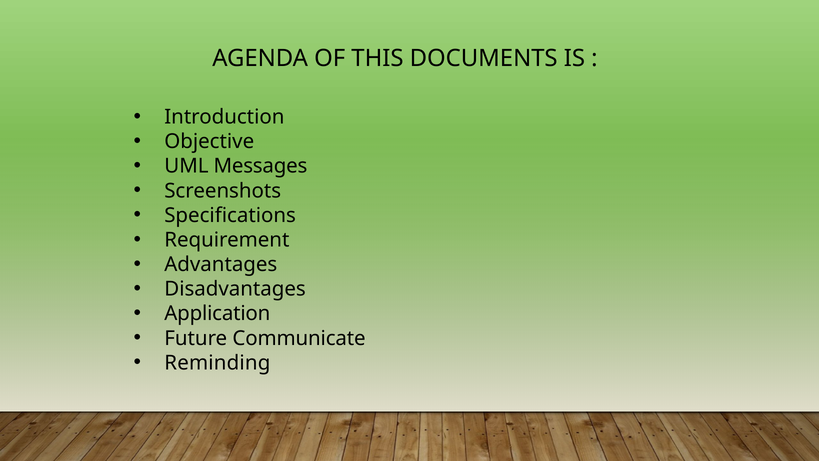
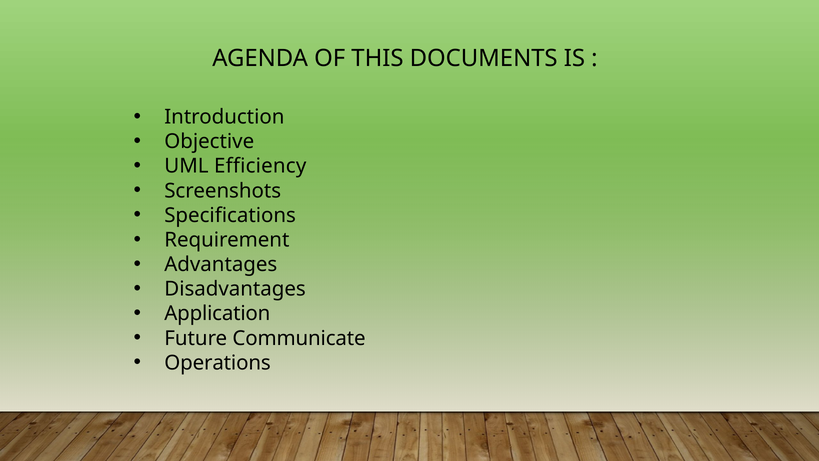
Messages: Messages -> Efficiency
Reminding: Reminding -> Operations
